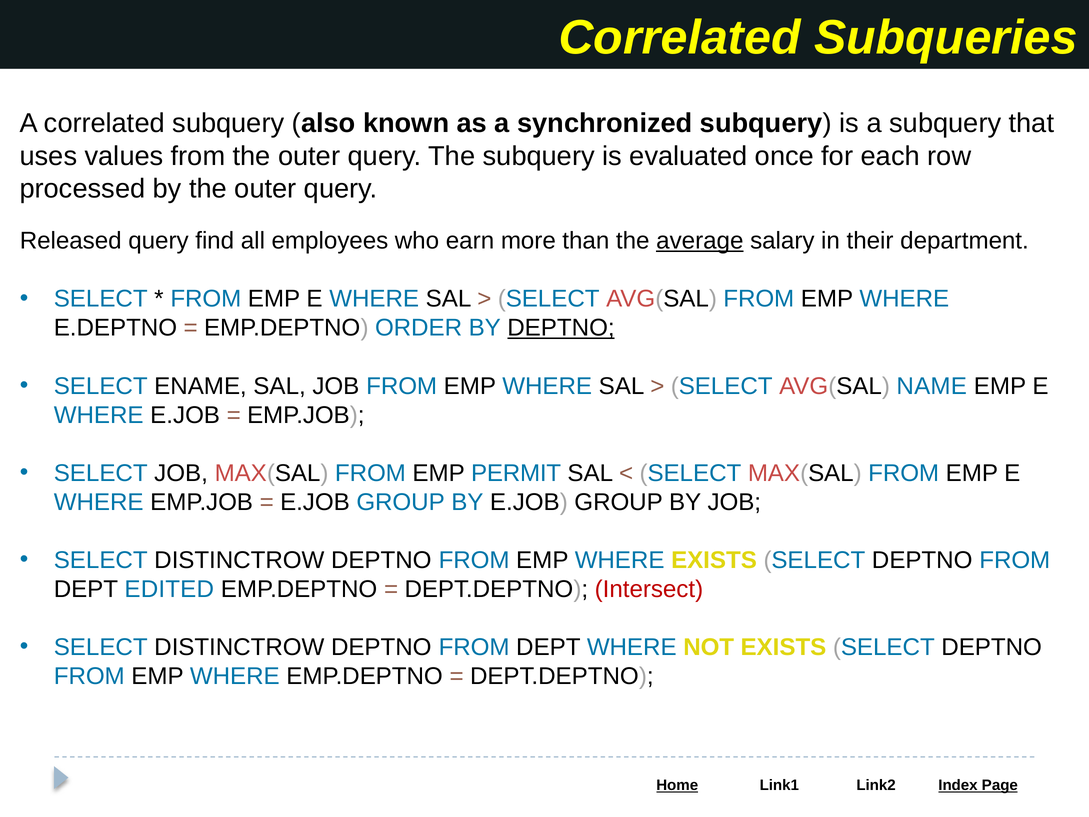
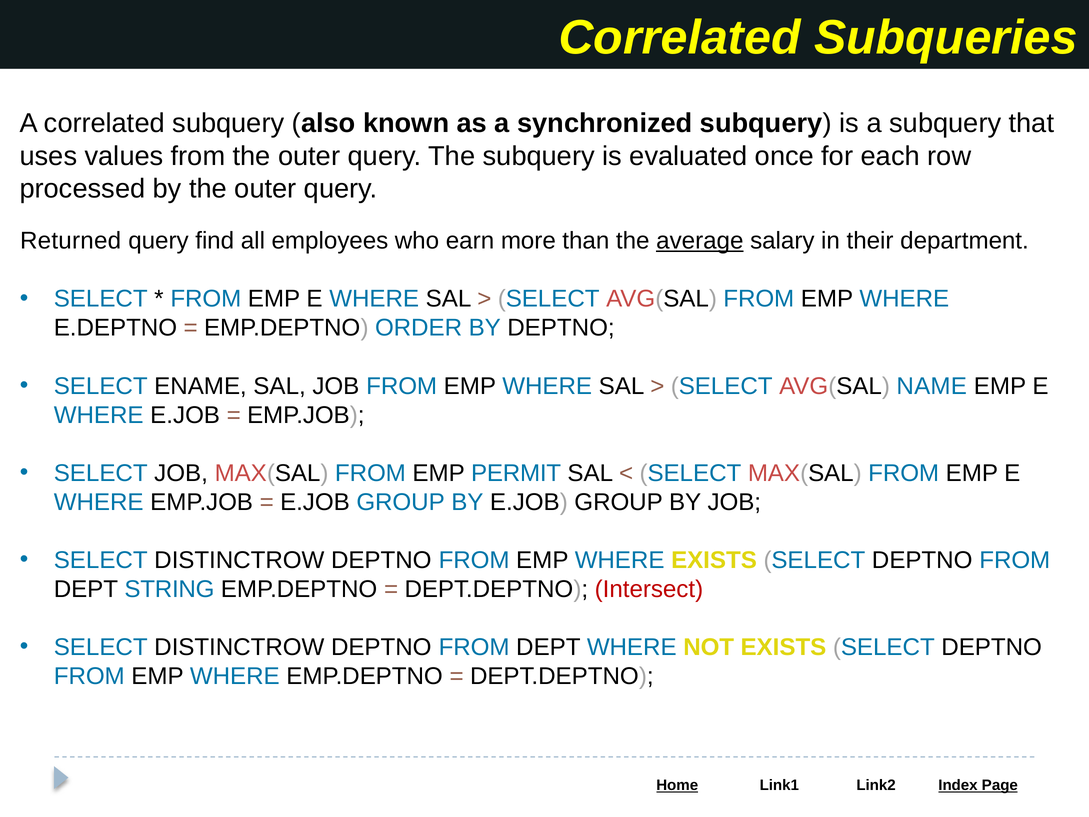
Released: Released -> Returned
DEPTNO at (561, 328) underline: present -> none
EDITED: EDITED -> STRING
